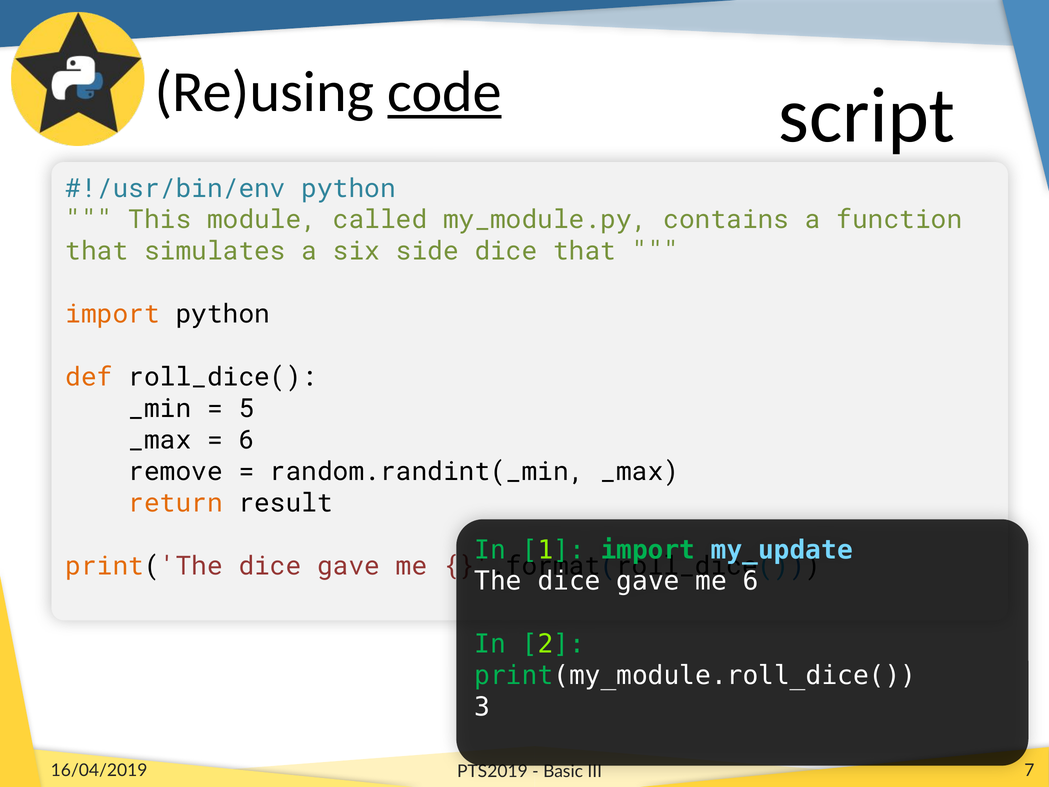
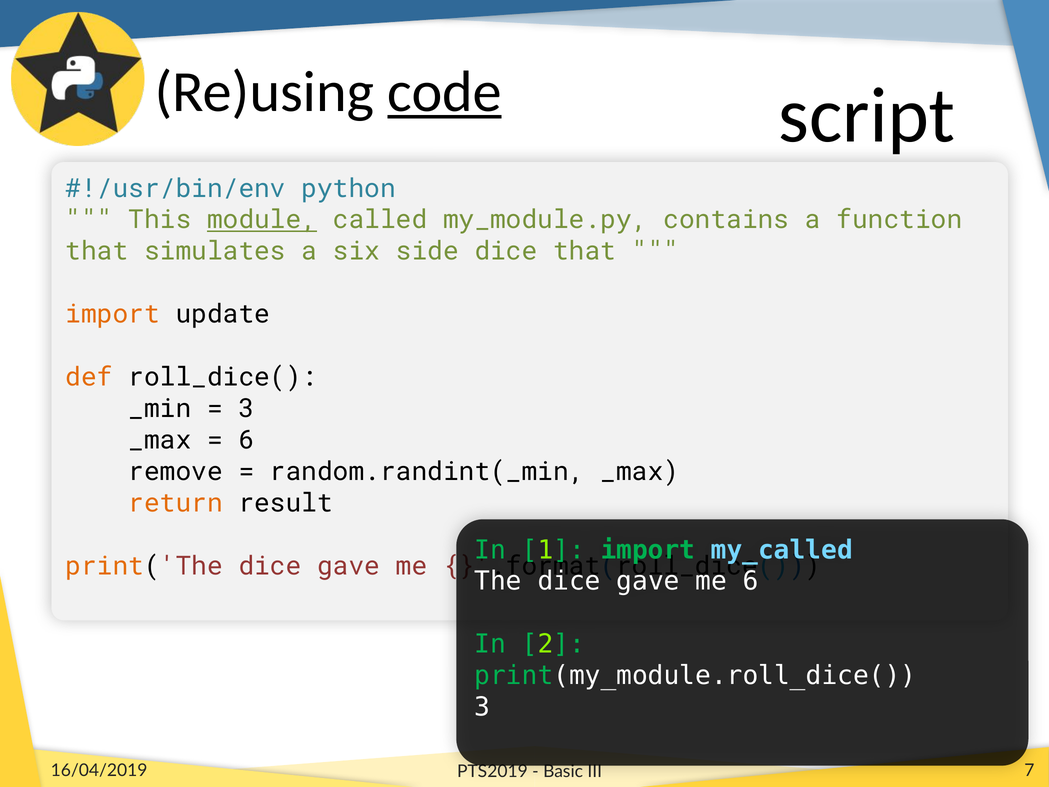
module underline: none -> present
import python: python -> update
5 at (246, 409): 5 -> 3
my_update: my_update -> my_called
